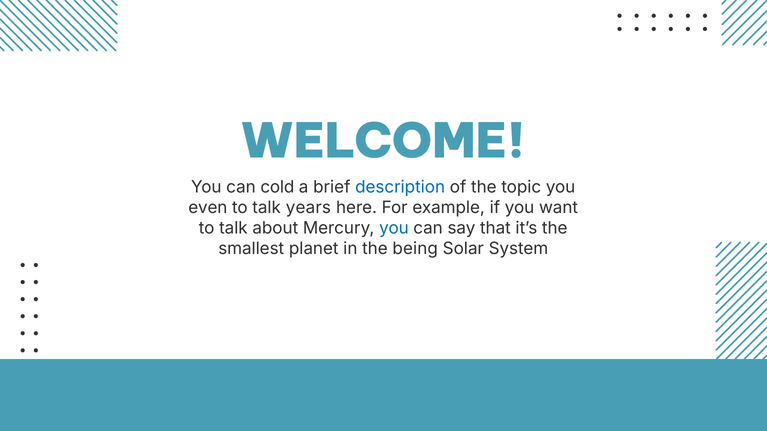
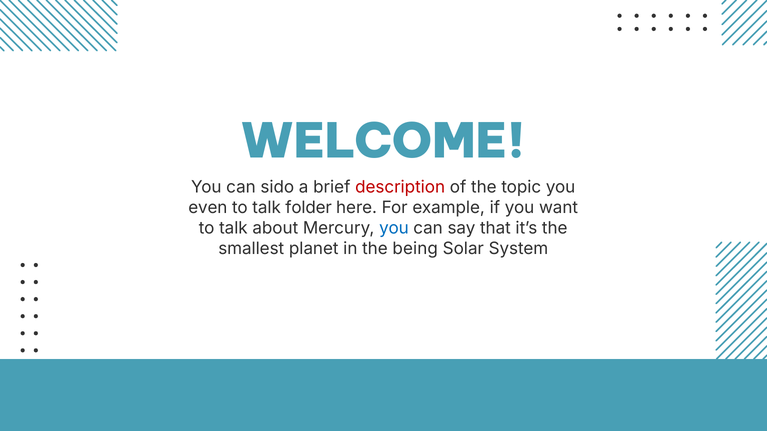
cold: cold -> sido
description colour: blue -> red
years: years -> folder
